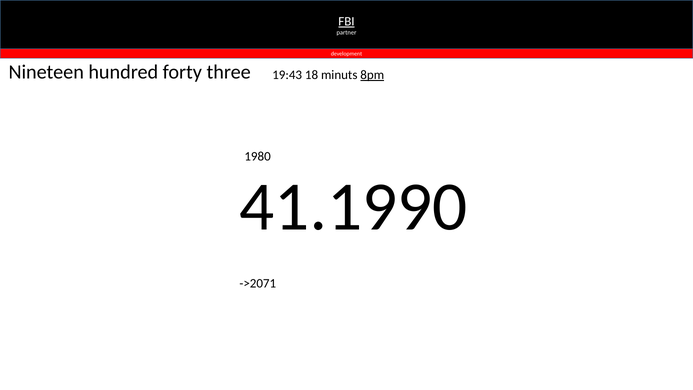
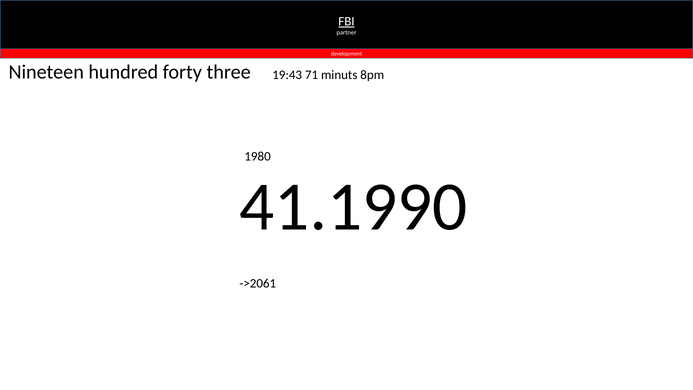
18: 18 -> 71
8pm underline: present -> none
->2071: ->2071 -> ->2061
